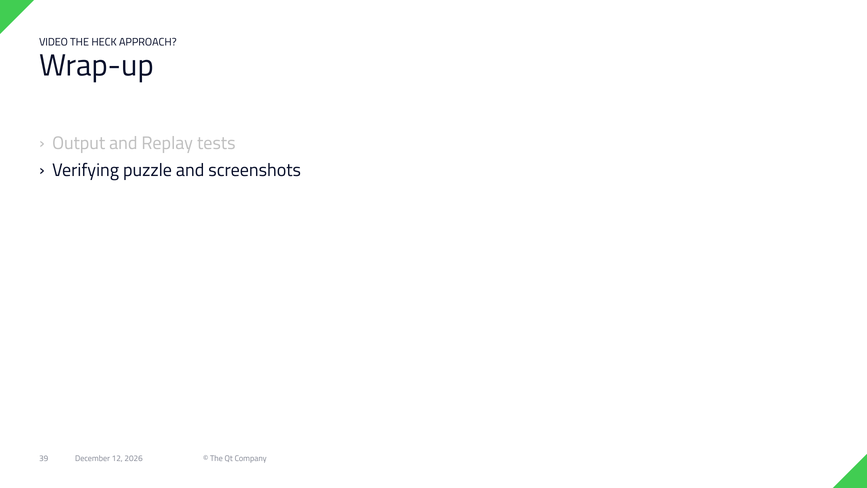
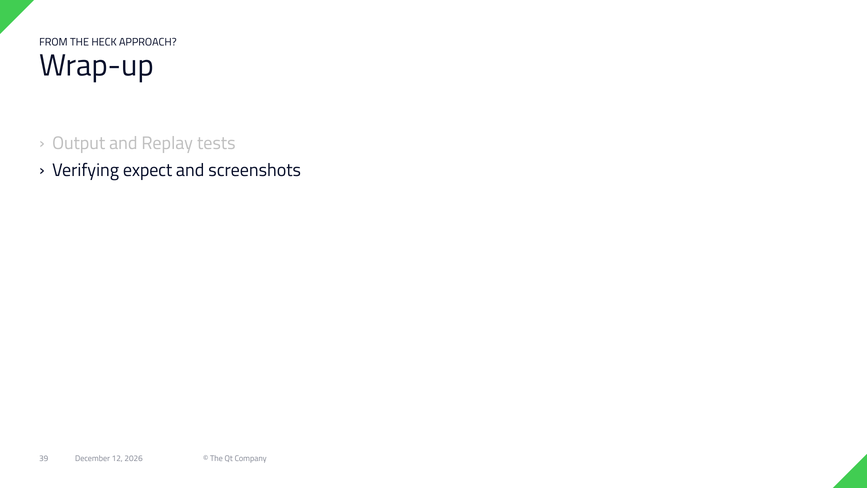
VIDEO: VIDEO -> FROM
puzzle: puzzle -> expect
